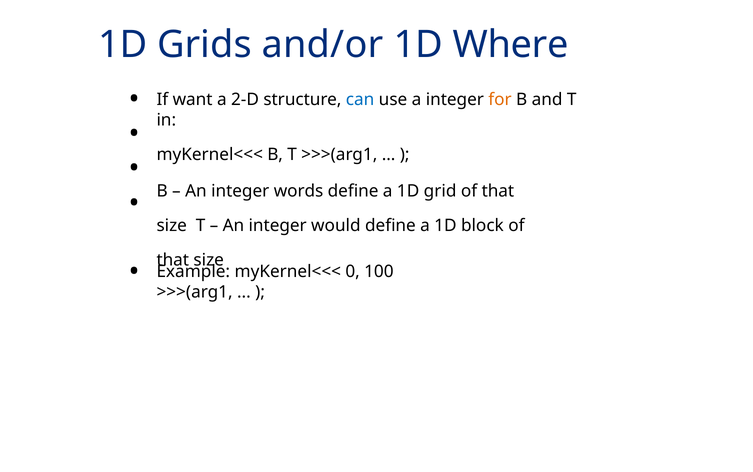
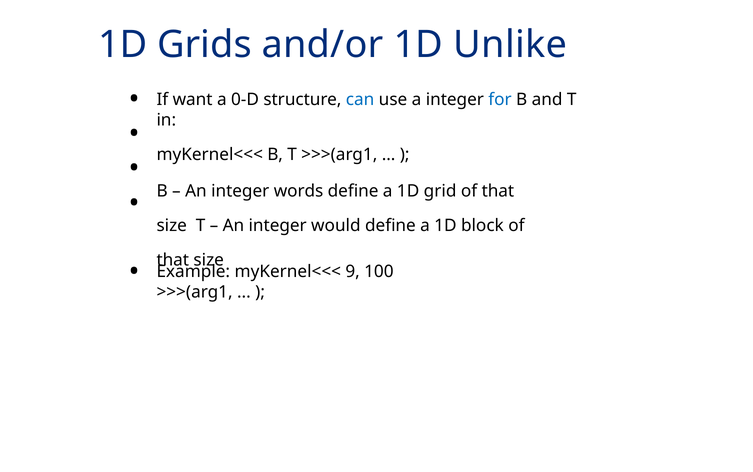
Where: Where -> Unlike
2-D: 2-D -> 0-D
for colour: orange -> blue
0: 0 -> 9
